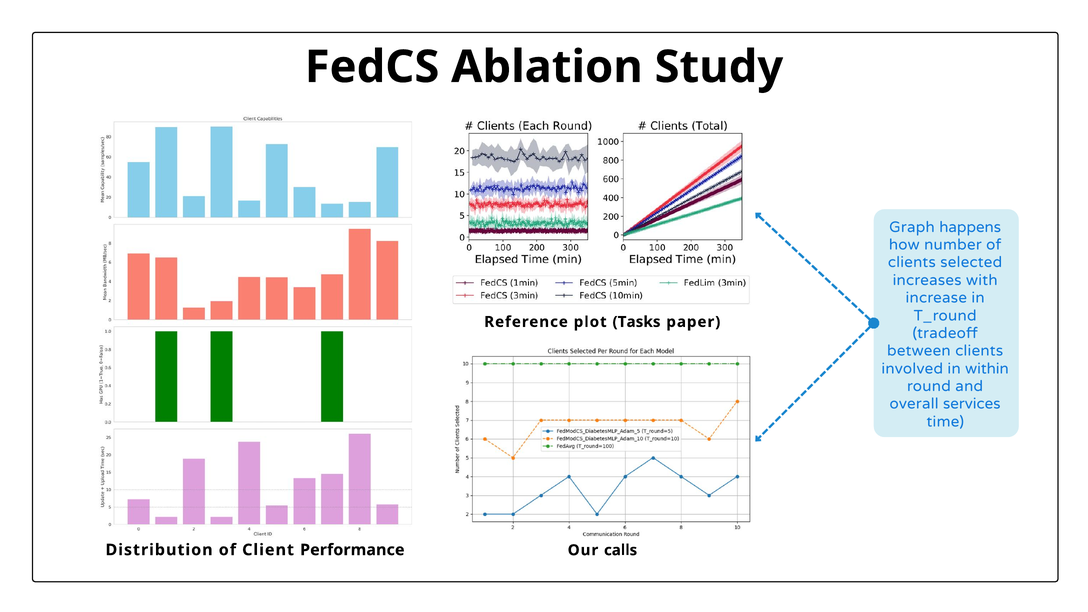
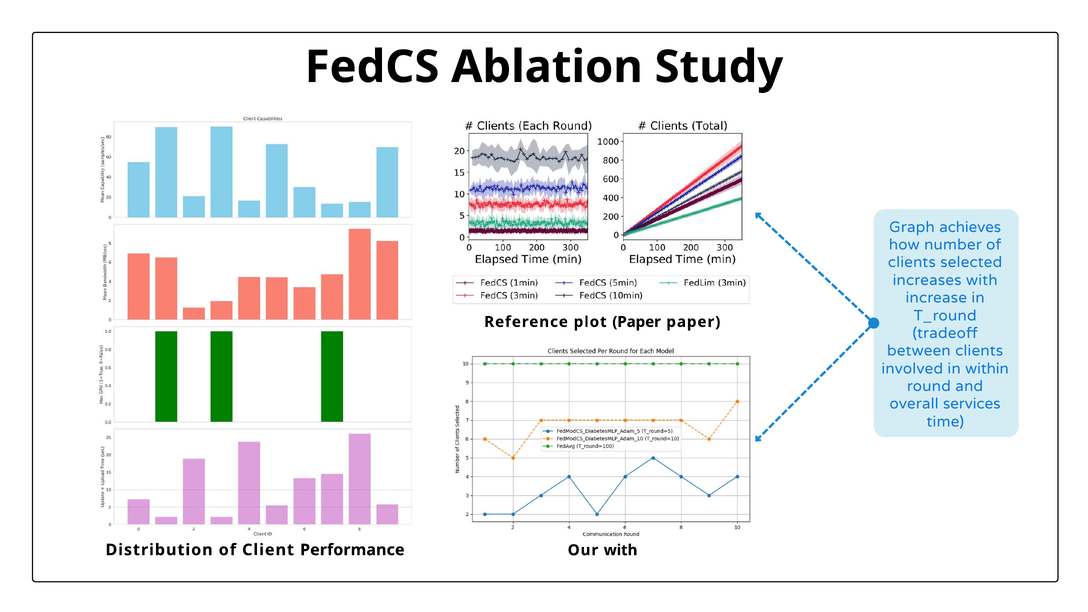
happens: happens -> achieves
plot Tasks: Tasks -> Paper
Our calls: calls -> with
